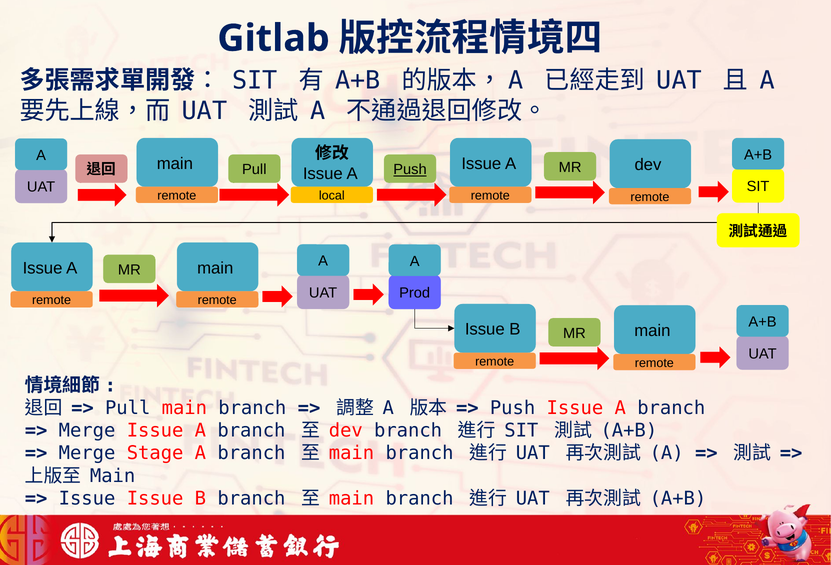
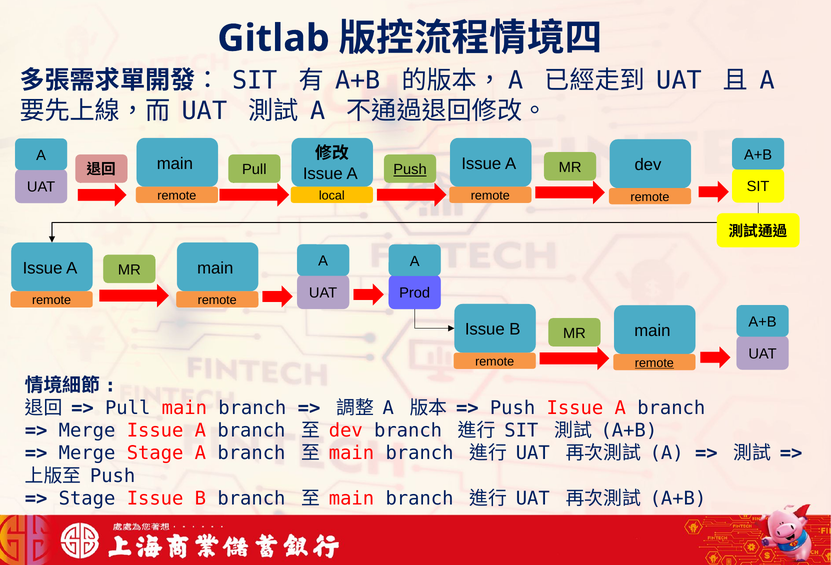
remote at (654, 363) underline: none -> present
Main at (113, 476): Main -> Push
Issue at (87, 499): Issue -> Stage
